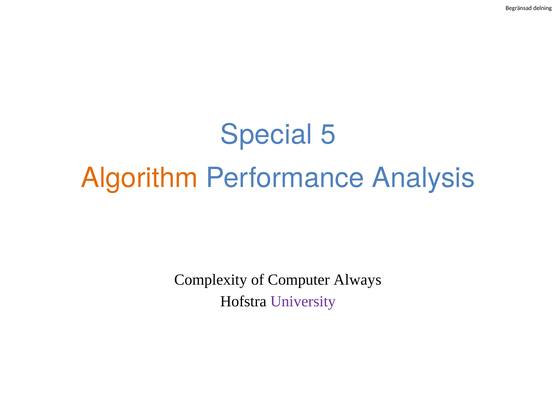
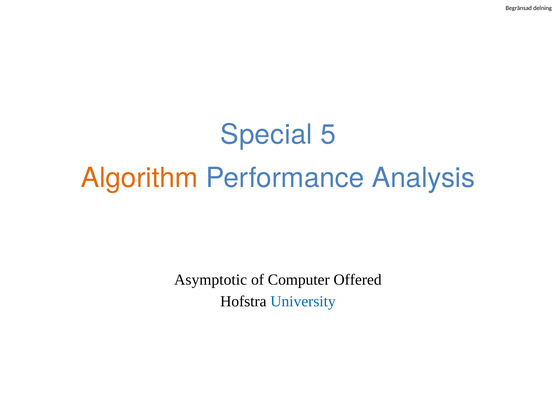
Complexity: Complexity -> Asymptotic
Always: Always -> Offered
University colour: purple -> blue
